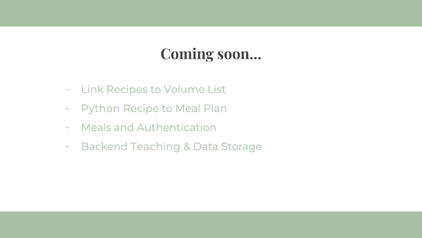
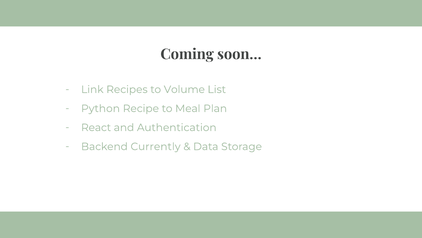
Meals: Meals -> React
Teaching: Teaching -> Currently
